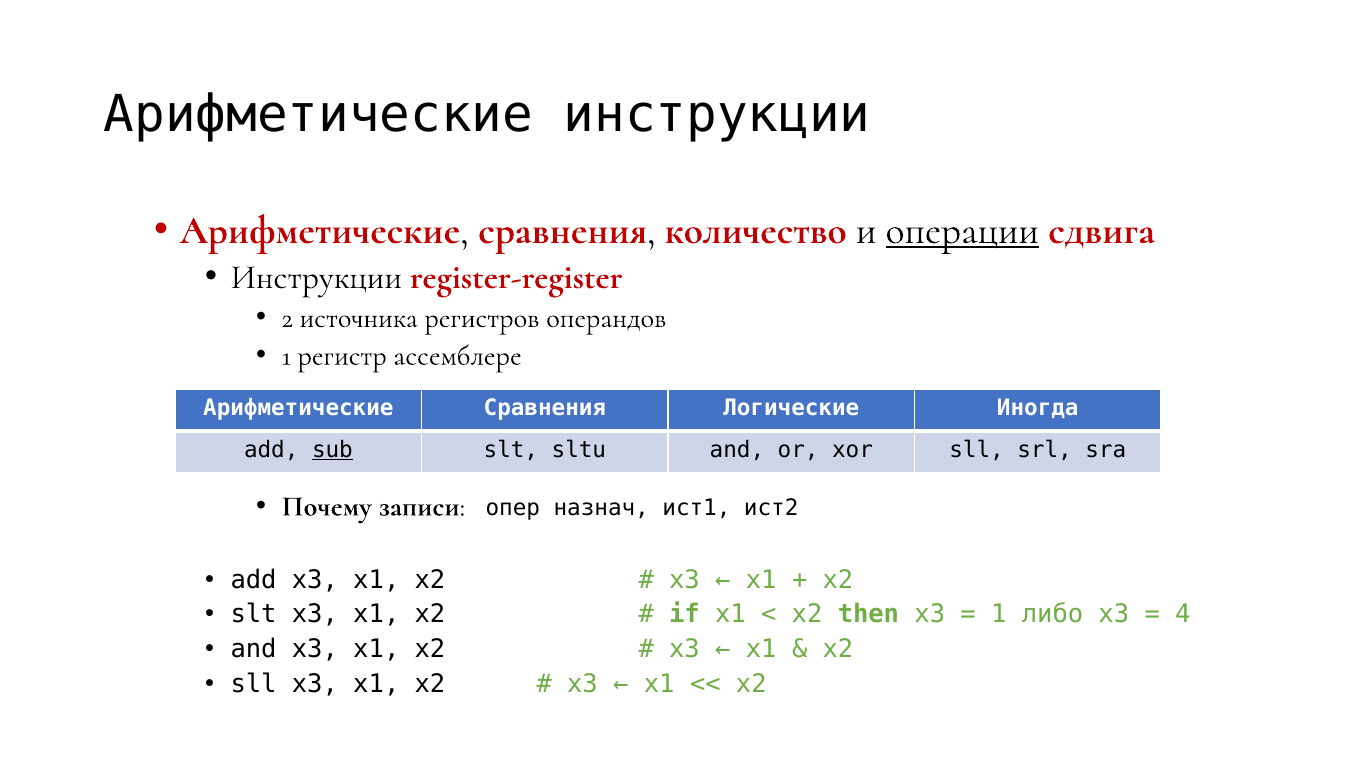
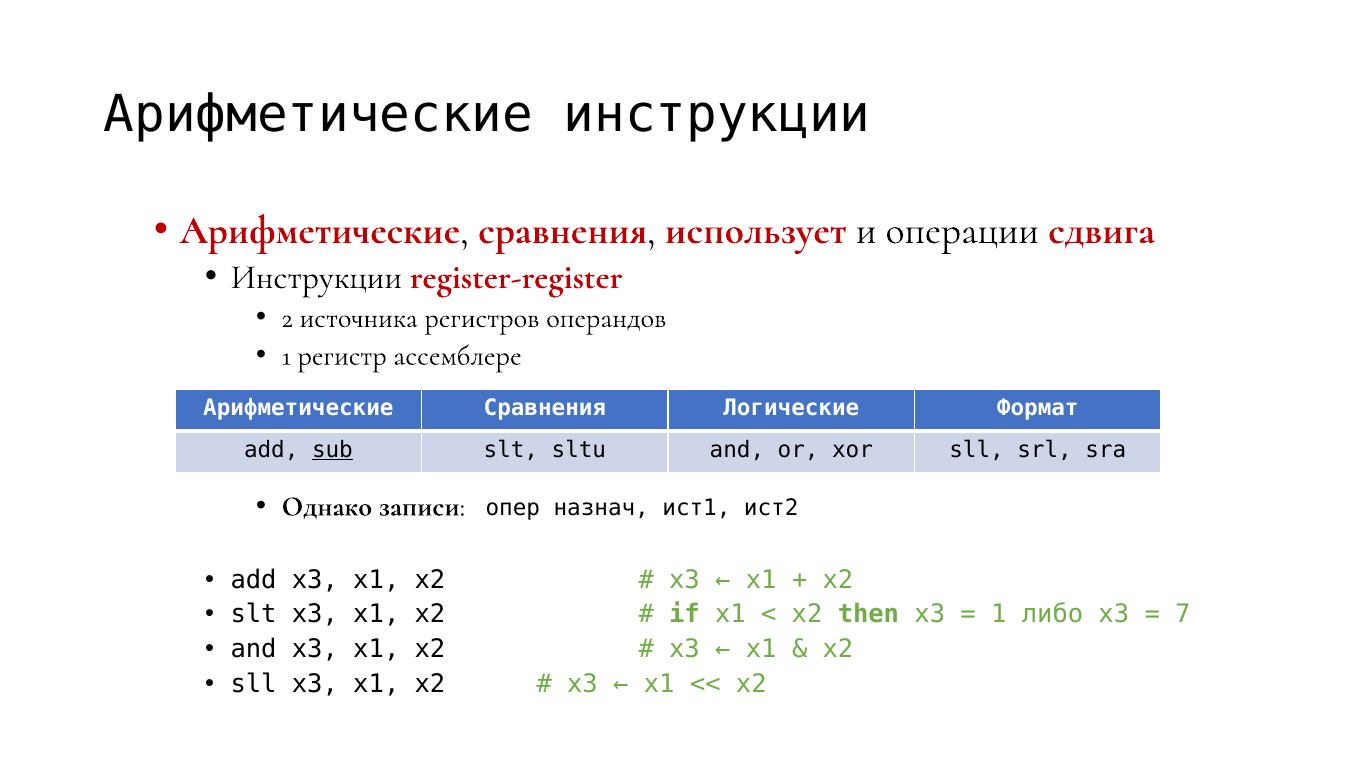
количество: количество -> использует
операции underline: present -> none
Иногда: Иногда -> Формат
Почему: Почему -> Однако
4: 4 -> 7
